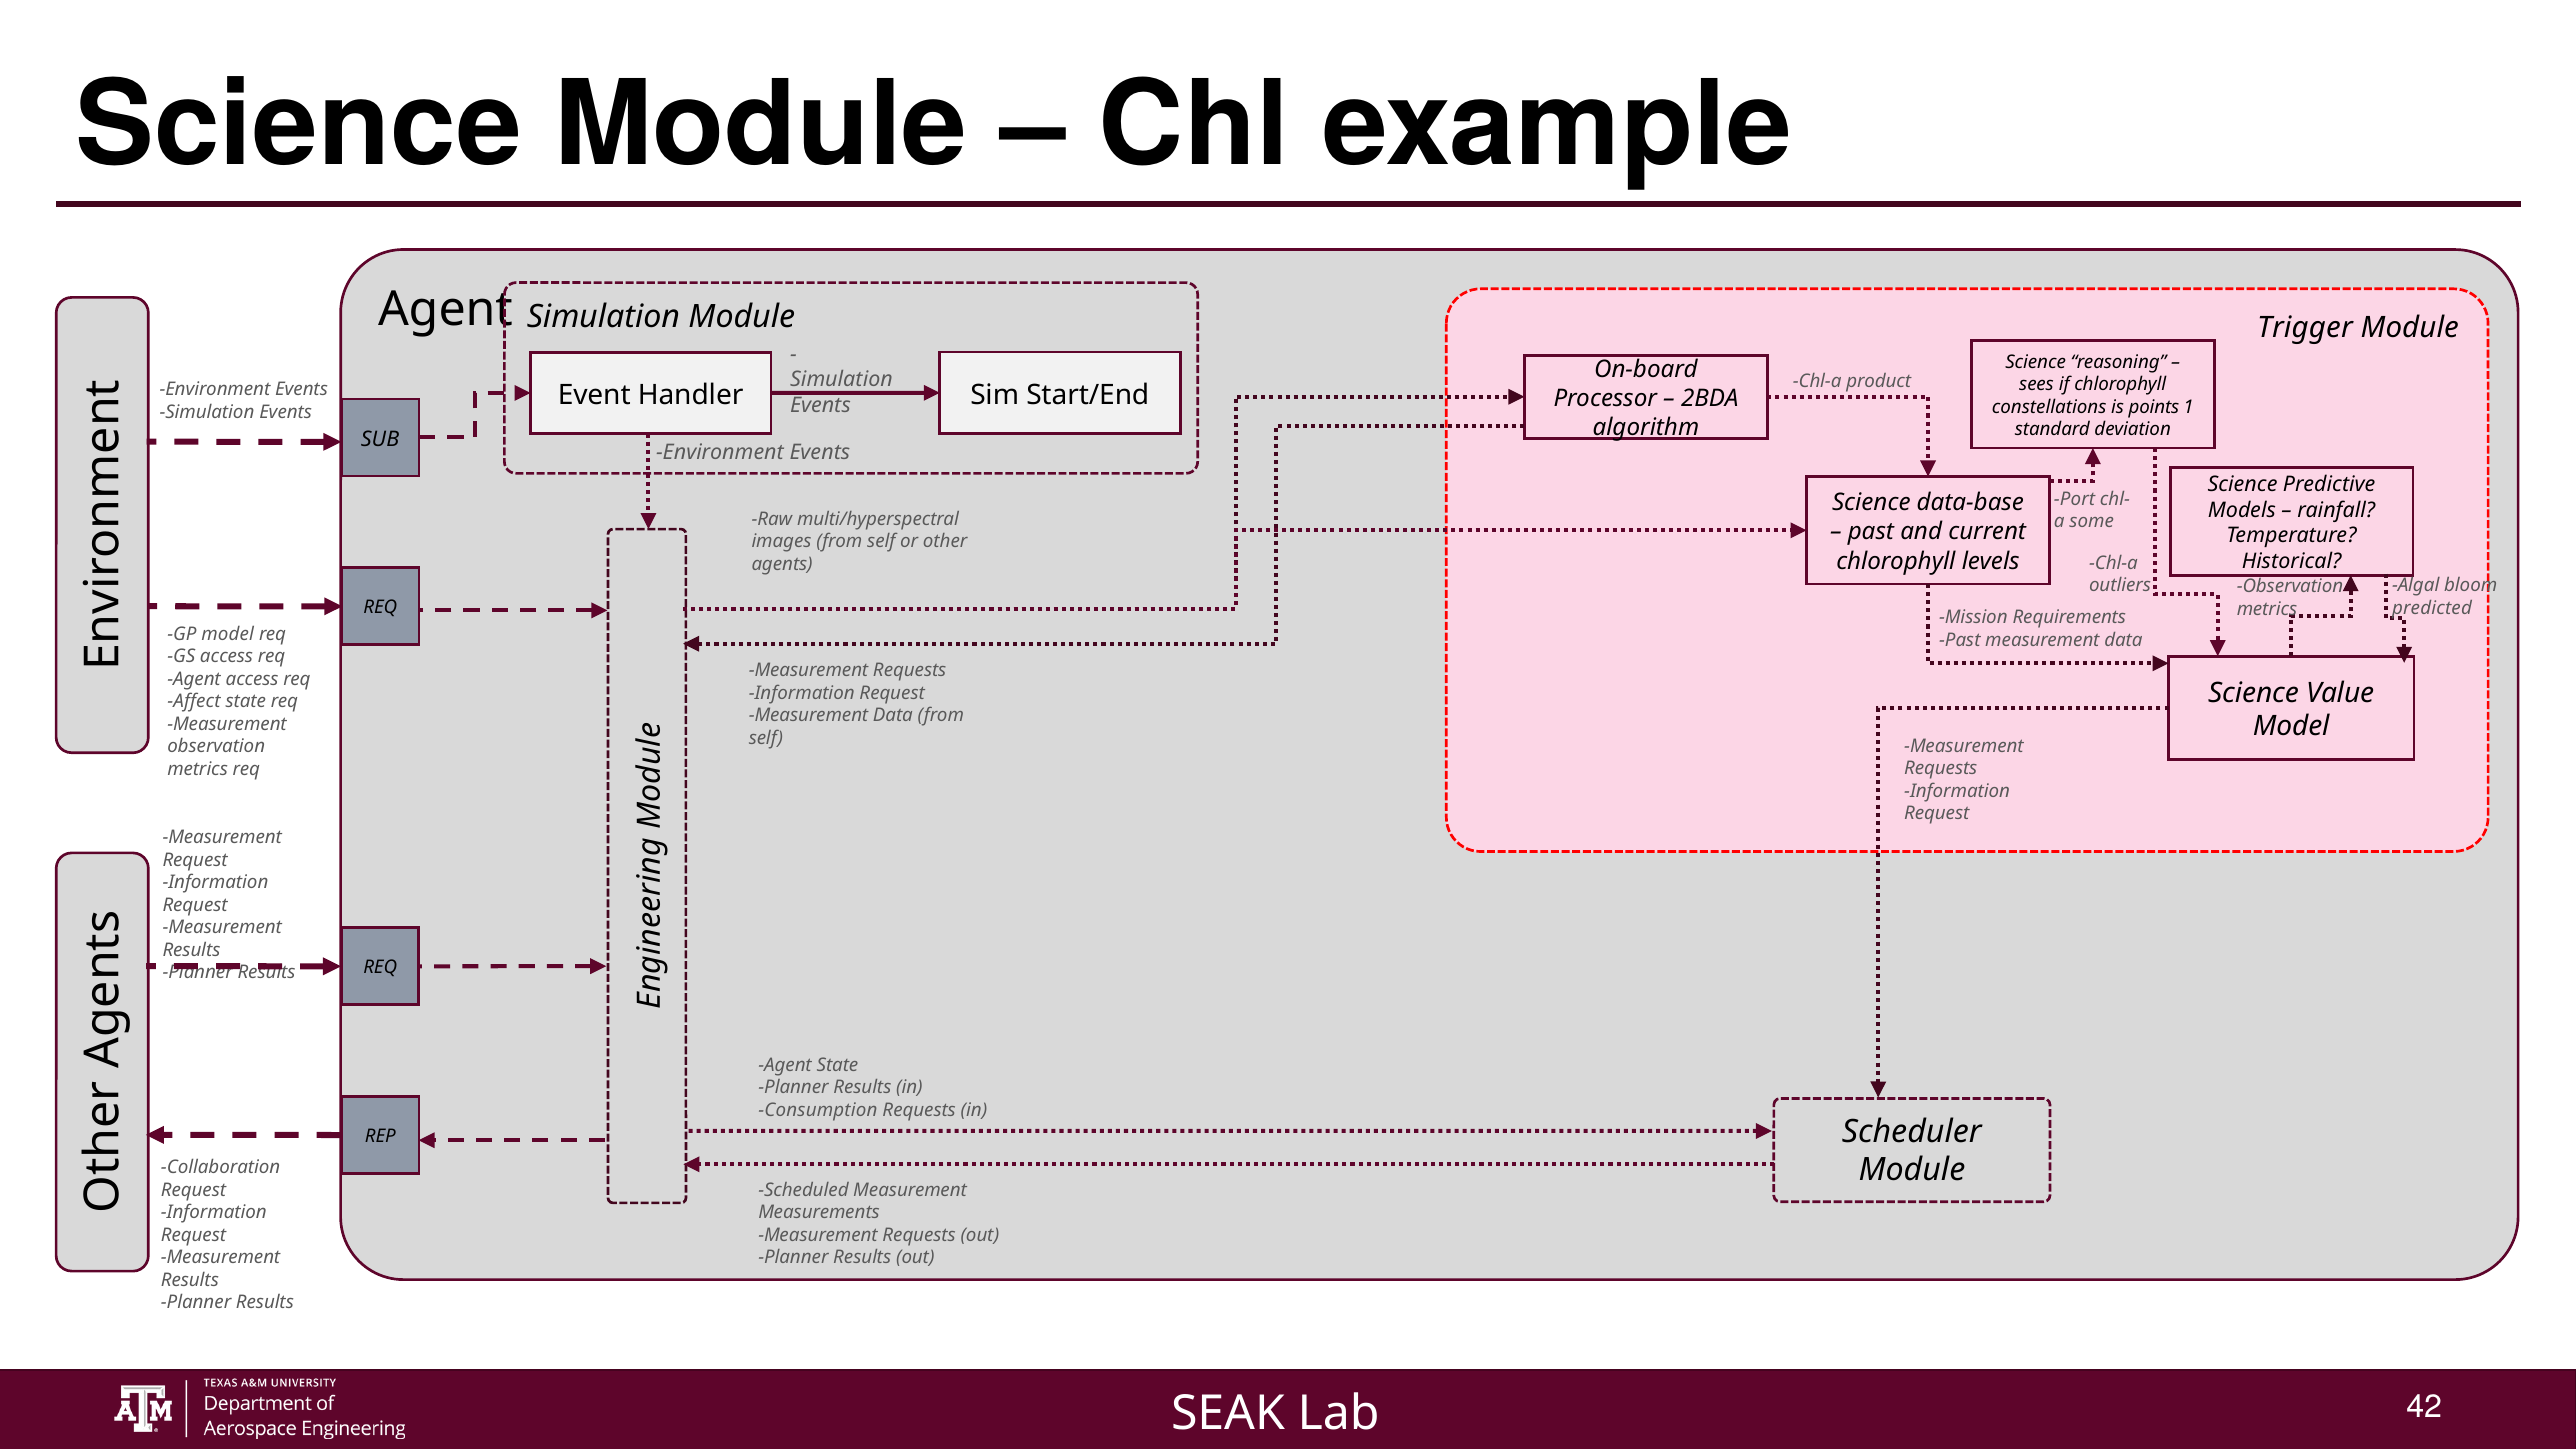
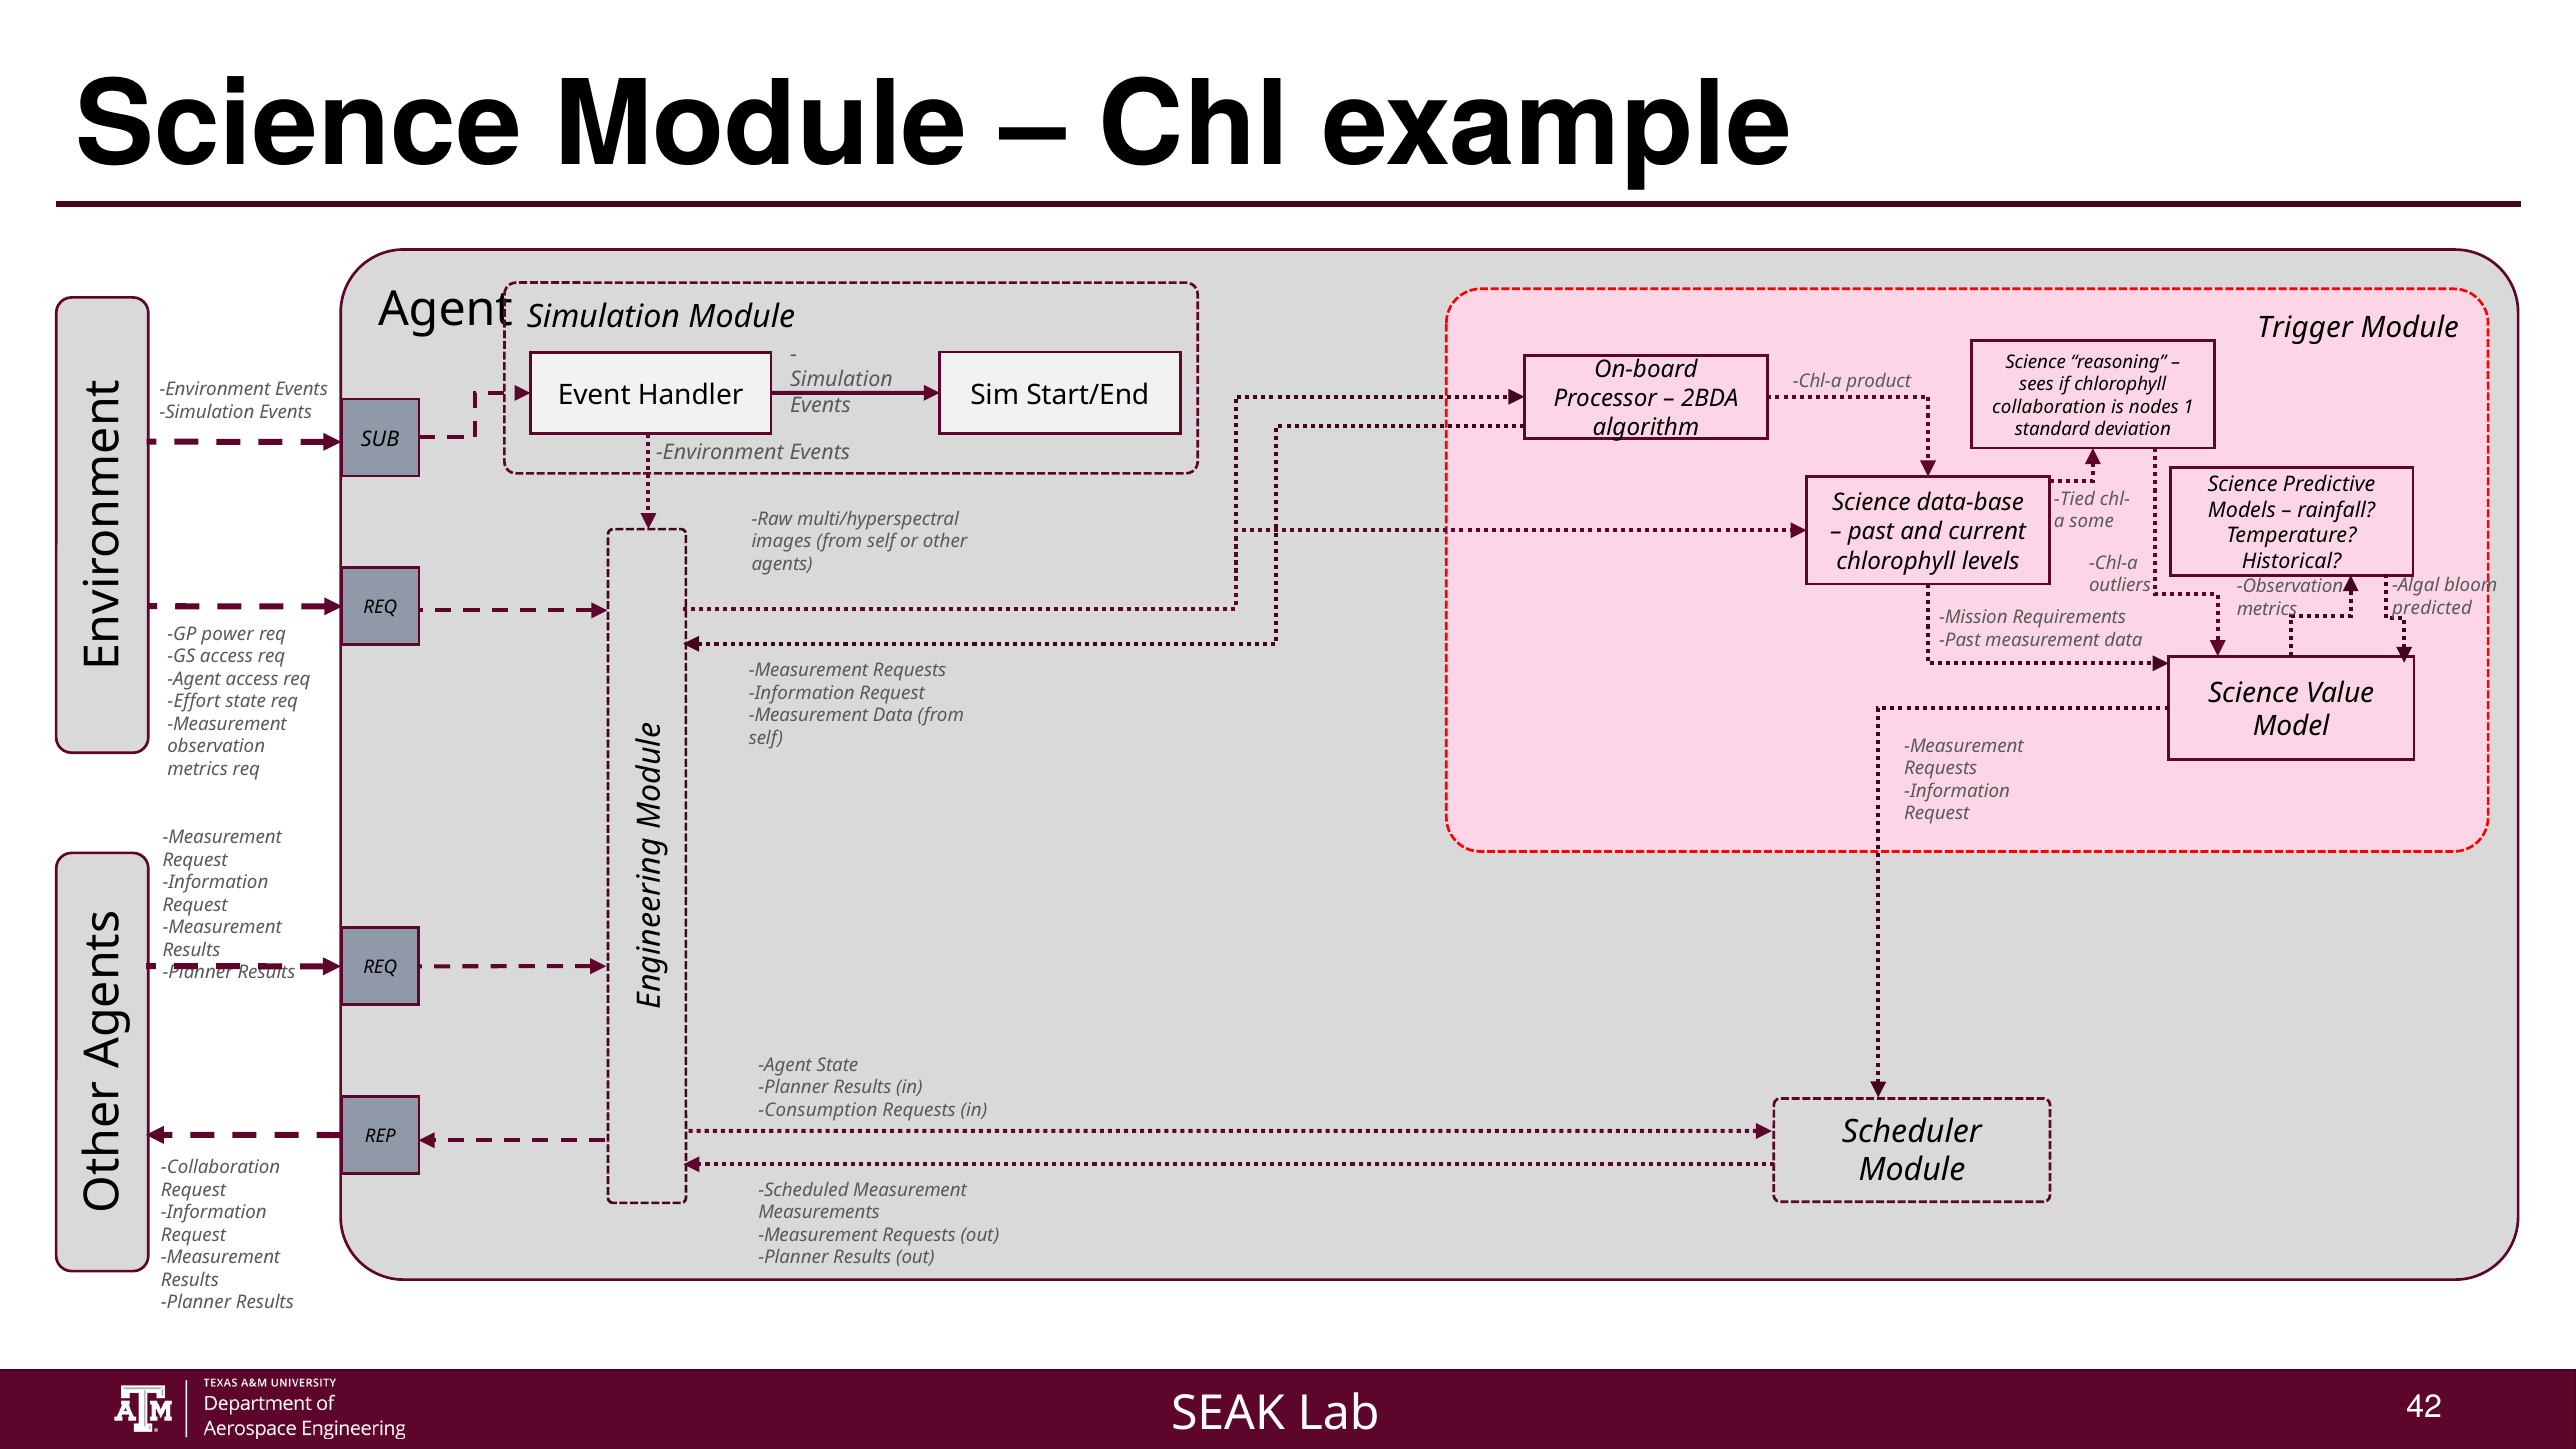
constellations at (2049, 407): constellations -> collaboration
points: points -> nodes
Port: Port -> Tied
GP model: model -> power
Affect: Affect -> Effort
